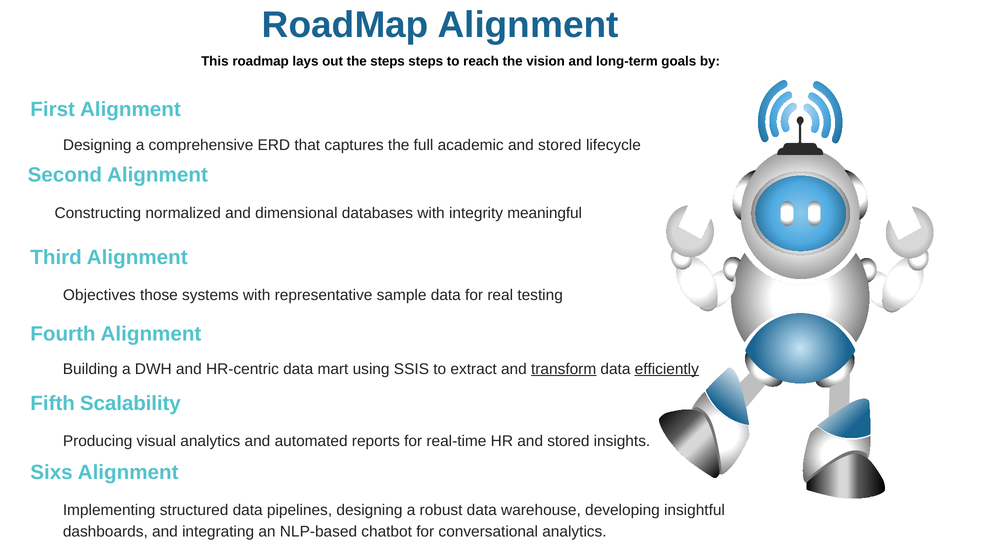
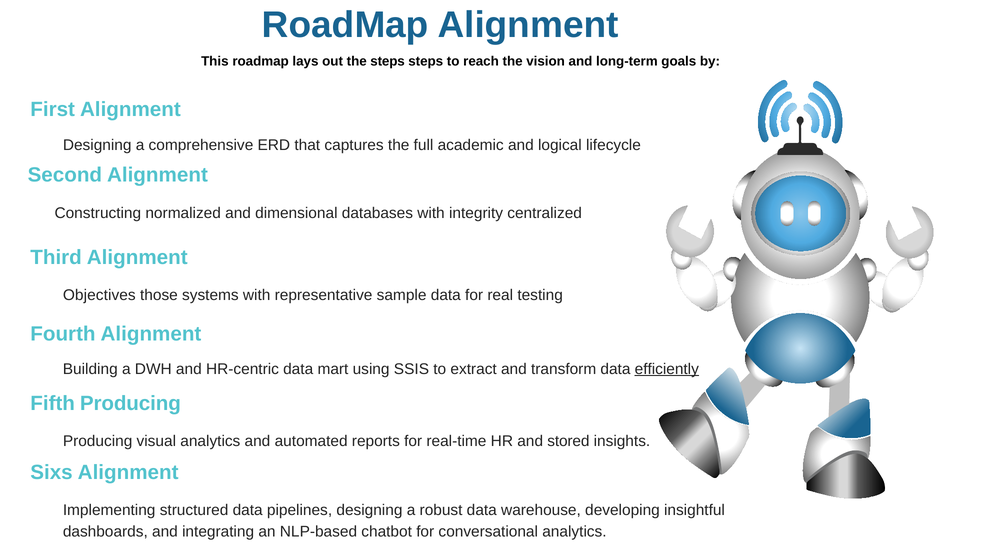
academic and stored: stored -> logical
meaningful: meaningful -> centralized
transform underline: present -> none
Fifth Scalability: Scalability -> Producing
